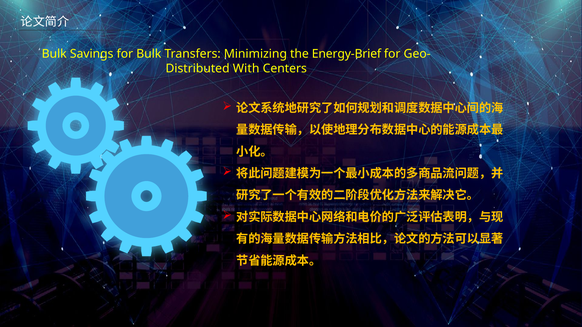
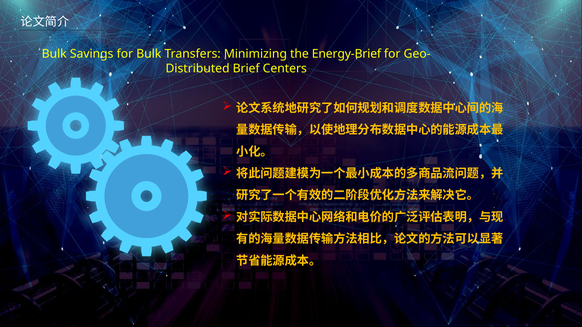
With: With -> Brief
